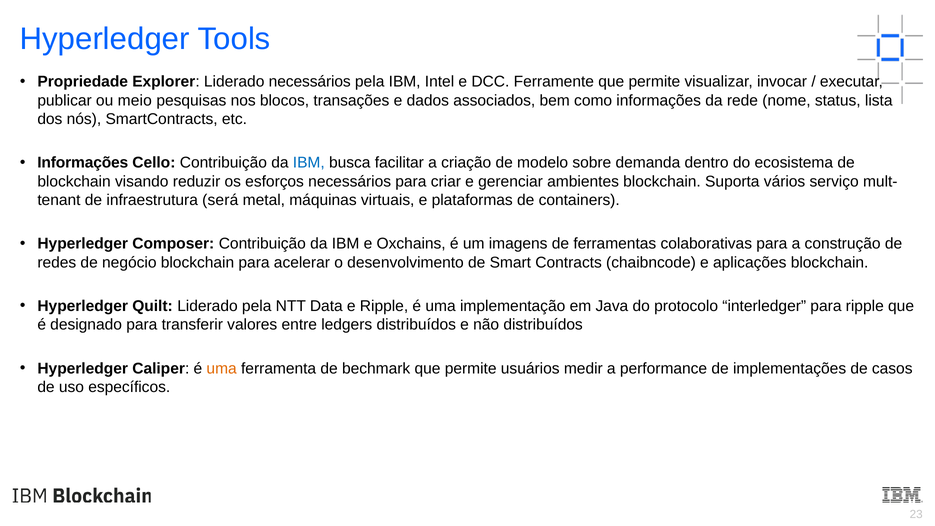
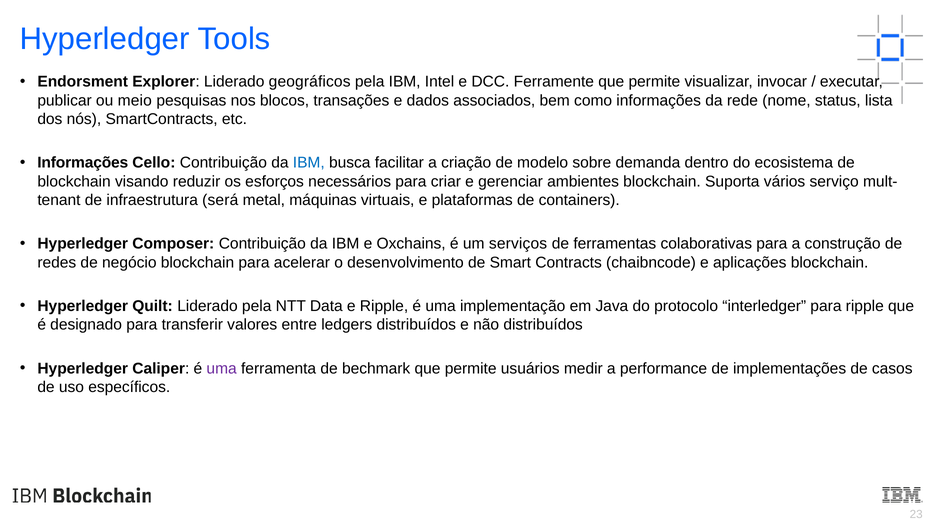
Propriedade: Propriedade -> Endorsment
Liderado necessários: necessários -> geográficos
imagens: imagens -> serviços
uma at (222, 368) colour: orange -> purple
